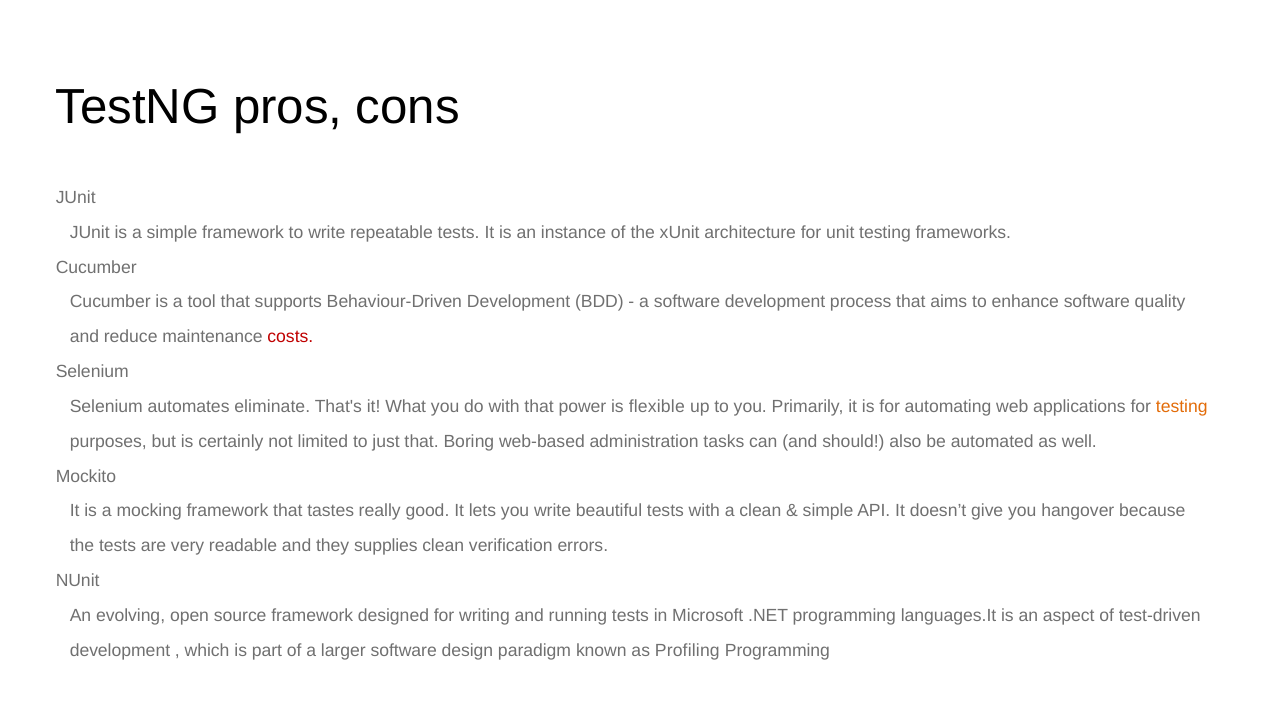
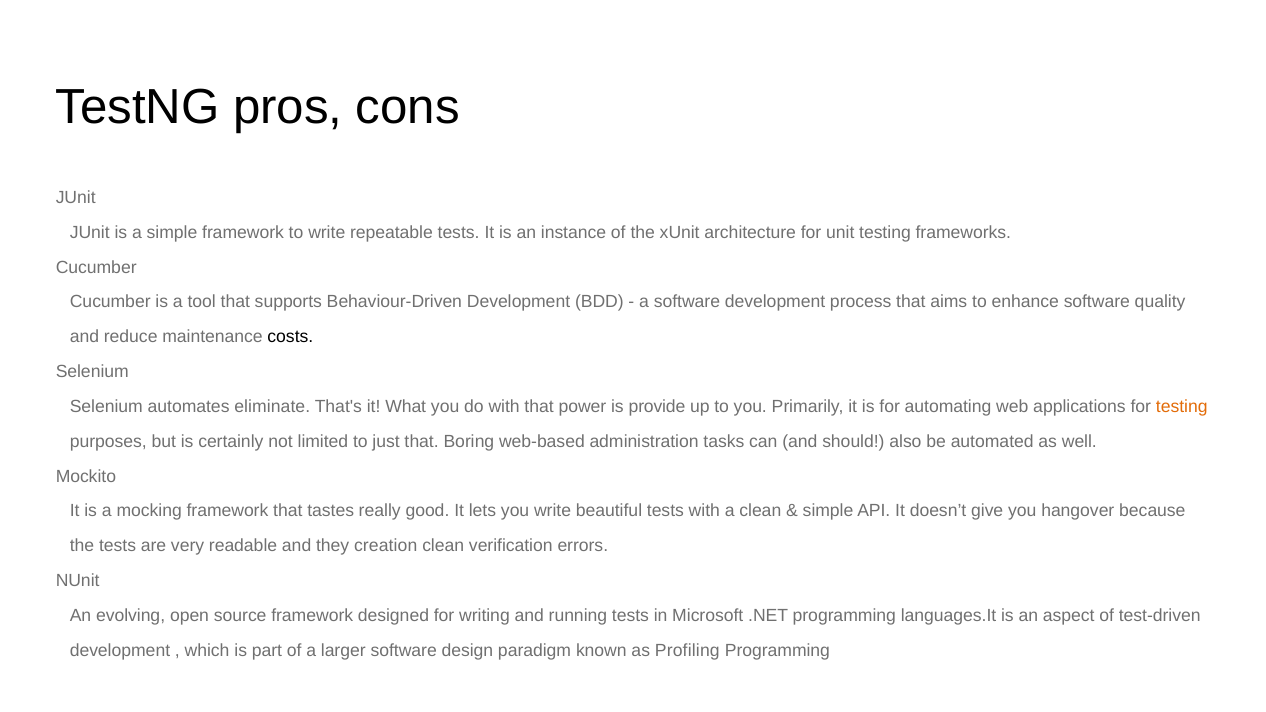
costs colour: red -> black
flexible: flexible -> provide
supplies: supplies -> creation
